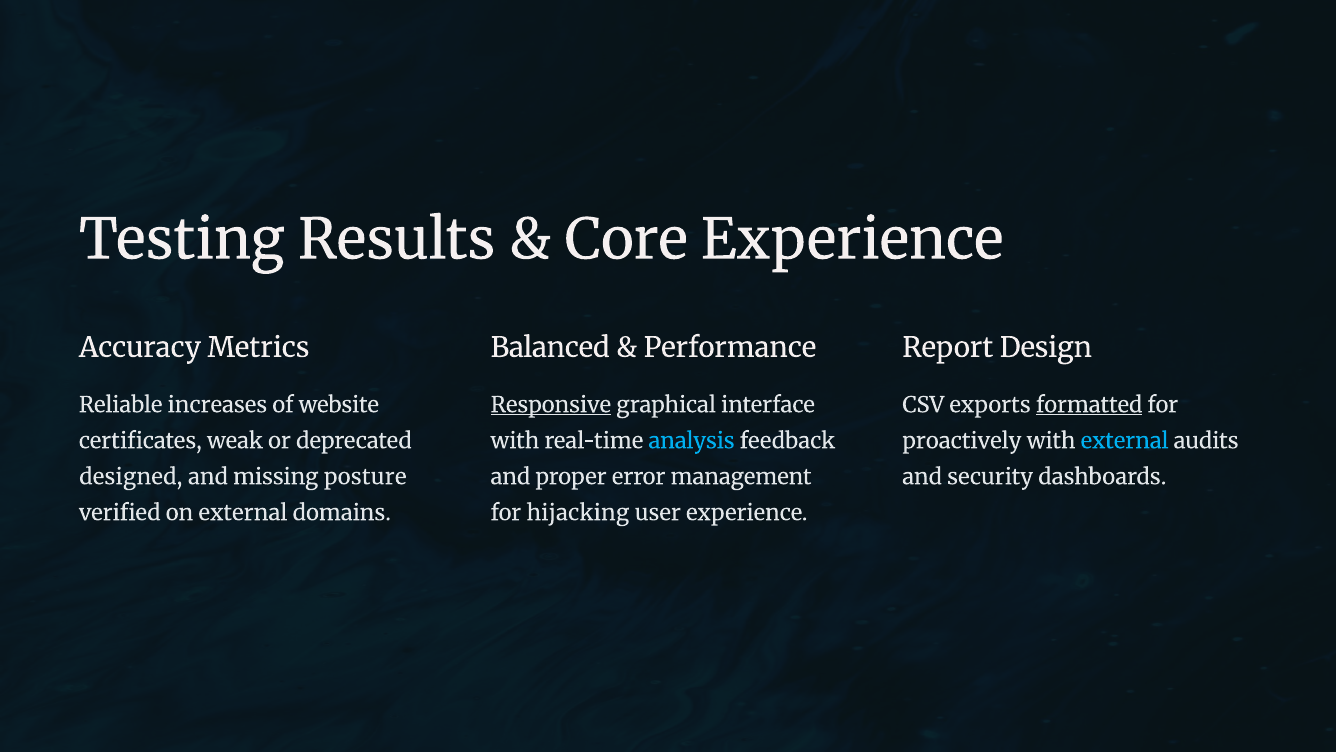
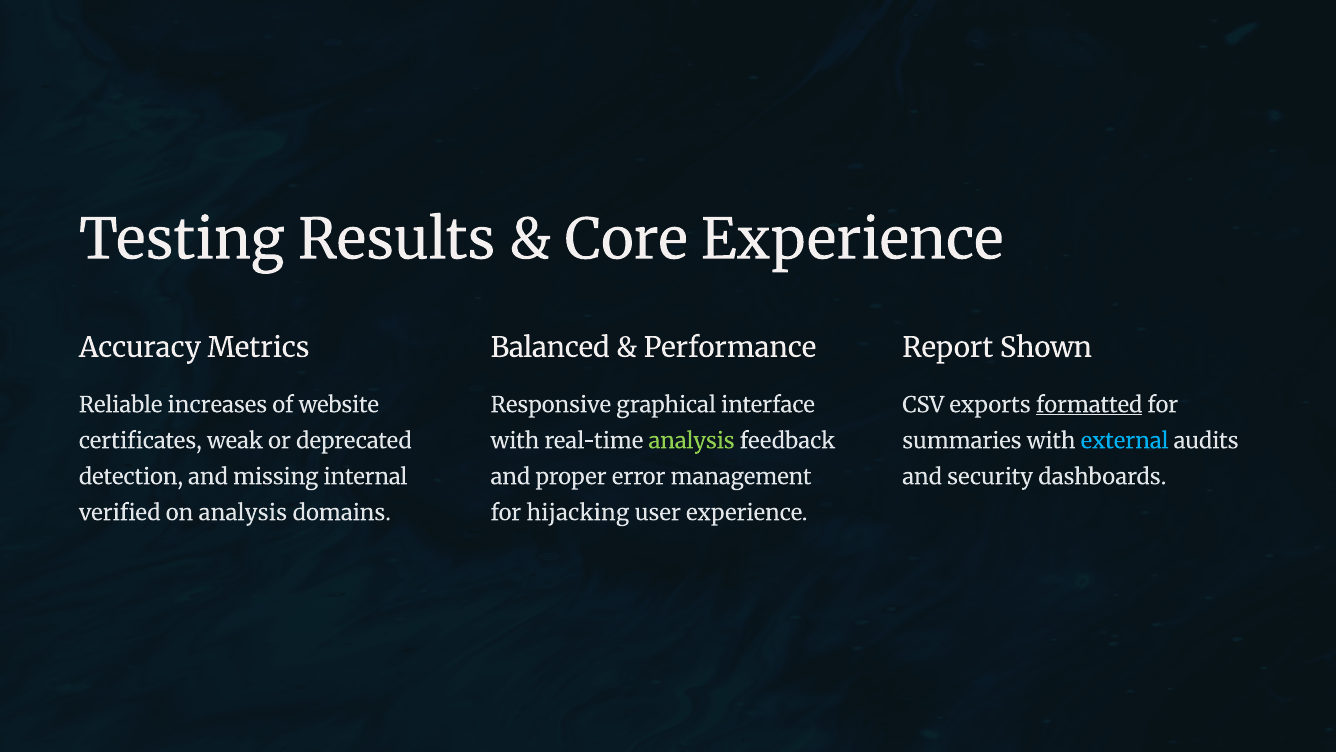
Design: Design -> Shown
Responsive underline: present -> none
analysis at (692, 441) colour: light blue -> light green
proactively: proactively -> summaries
designed: designed -> detection
posture: posture -> internal
on external: external -> analysis
